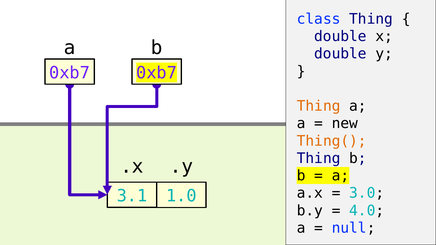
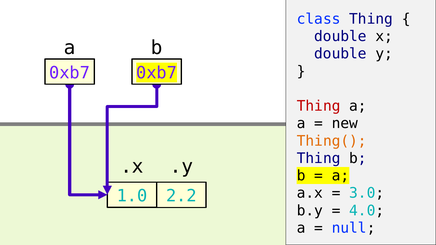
Thing at (319, 106) colour: orange -> red
3.1: 3.1 -> 1.0
1.0: 1.0 -> 2.2
